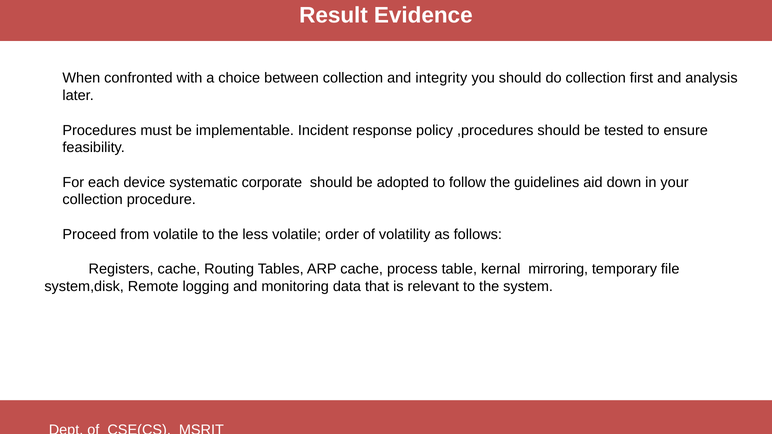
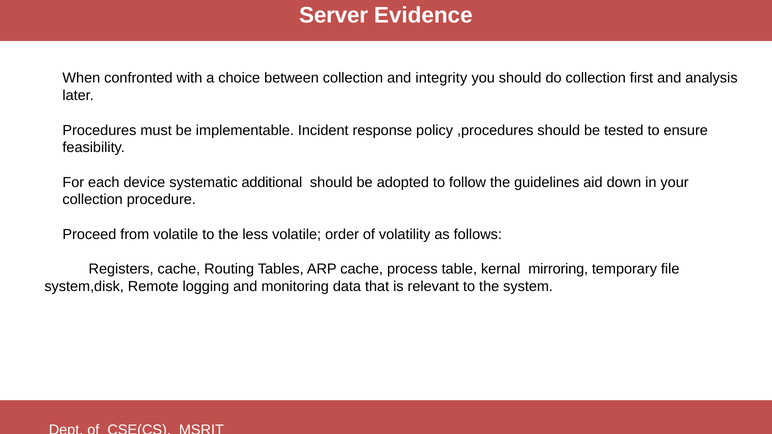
Result: Result -> Server
corporate: corporate -> additional
